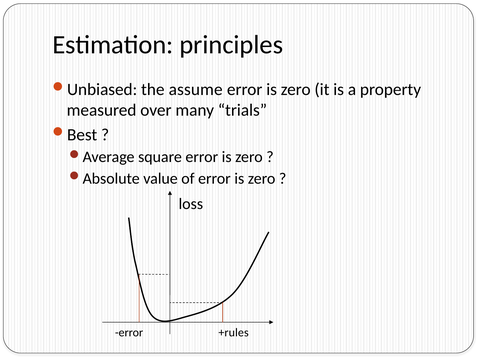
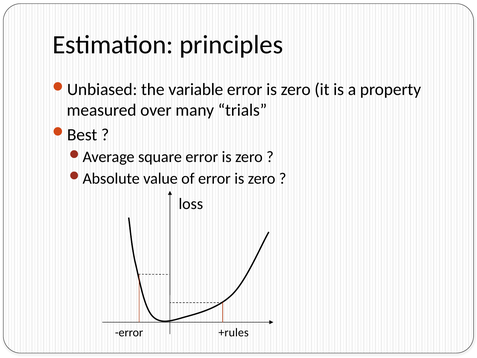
assume: assume -> variable
